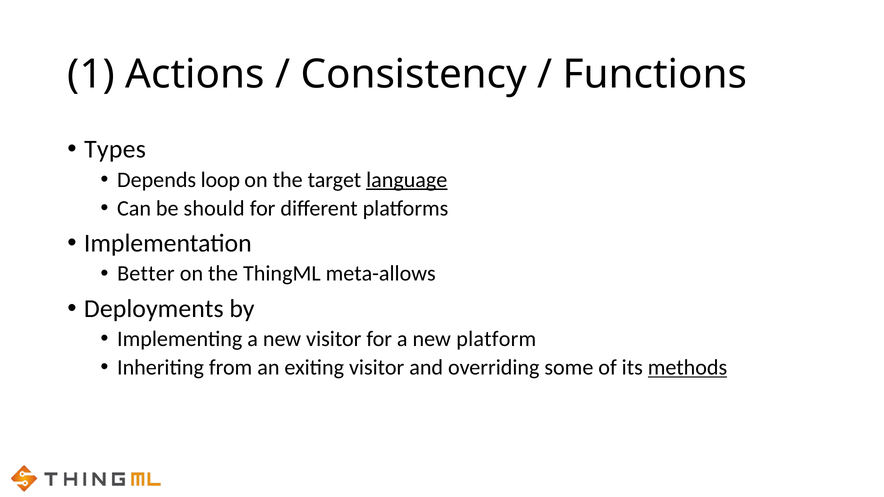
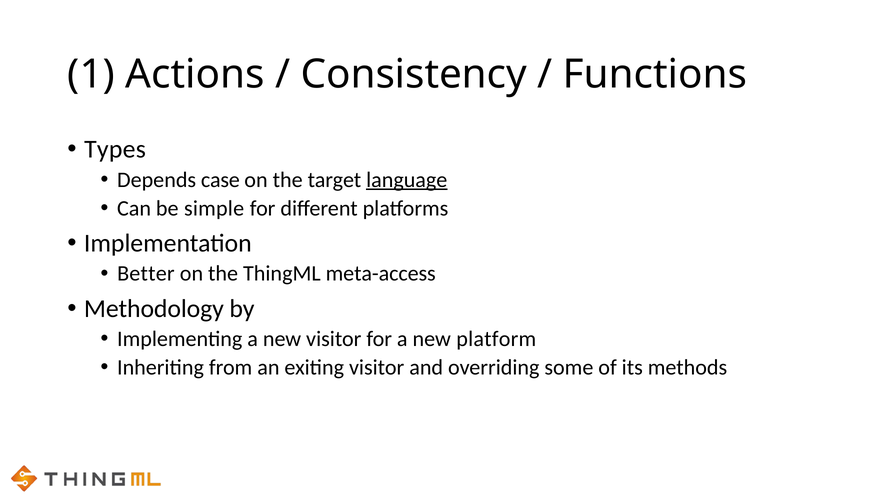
loop: loop -> case
should: should -> simple
meta-allows: meta-allows -> meta-access
Deployments: Deployments -> Methodology
methods underline: present -> none
